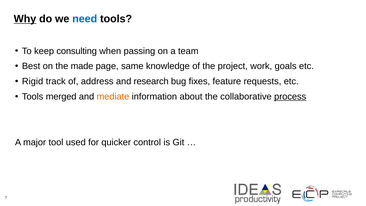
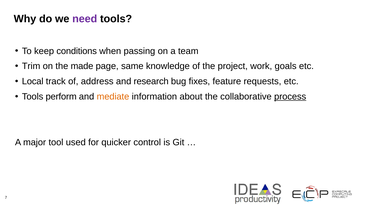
Why underline: present -> none
need colour: blue -> purple
consulting: consulting -> conditions
Best: Best -> Trim
Rigid: Rigid -> Local
merged: merged -> perform
